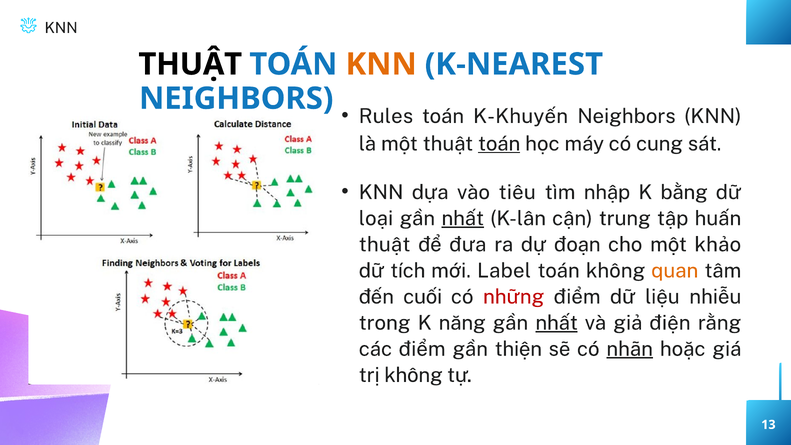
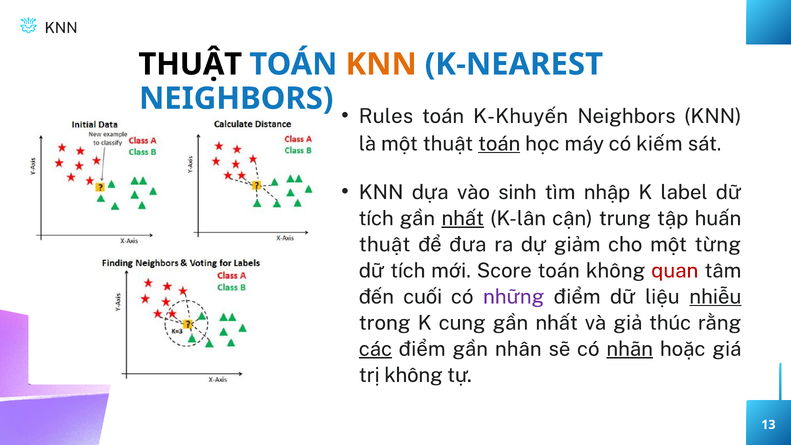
cung: cung -> kiếm
tiêu: tiêu -> sinh
bằng: bằng -> label
loại at (376, 218): loại -> tích
đoạn: đoạn -> giảm
khảo: khảo -> từng
Label: Label -> Score
quan colour: orange -> red
những colour: red -> purple
nhiễu underline: none -> present
năng: năng -> cung
nhất at (557, 323) underline: present -> none
điện: điện -> thúc
các underline: none -> present
thiện: thiện -> nhân
